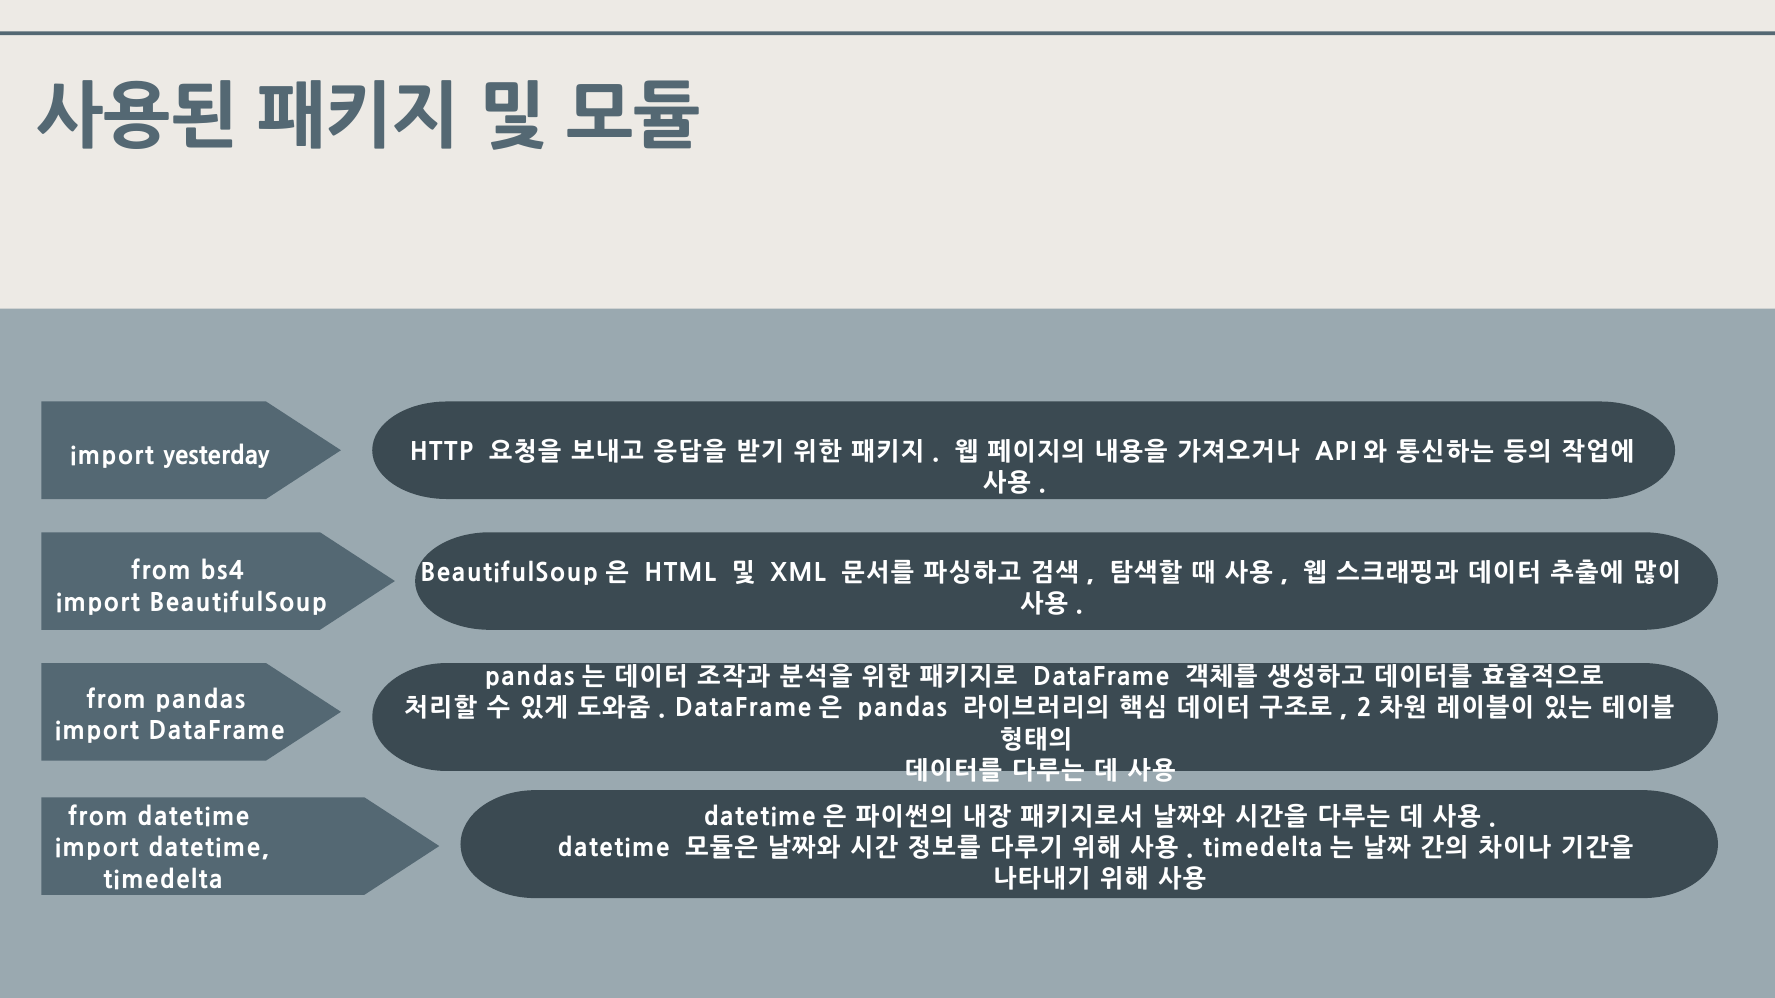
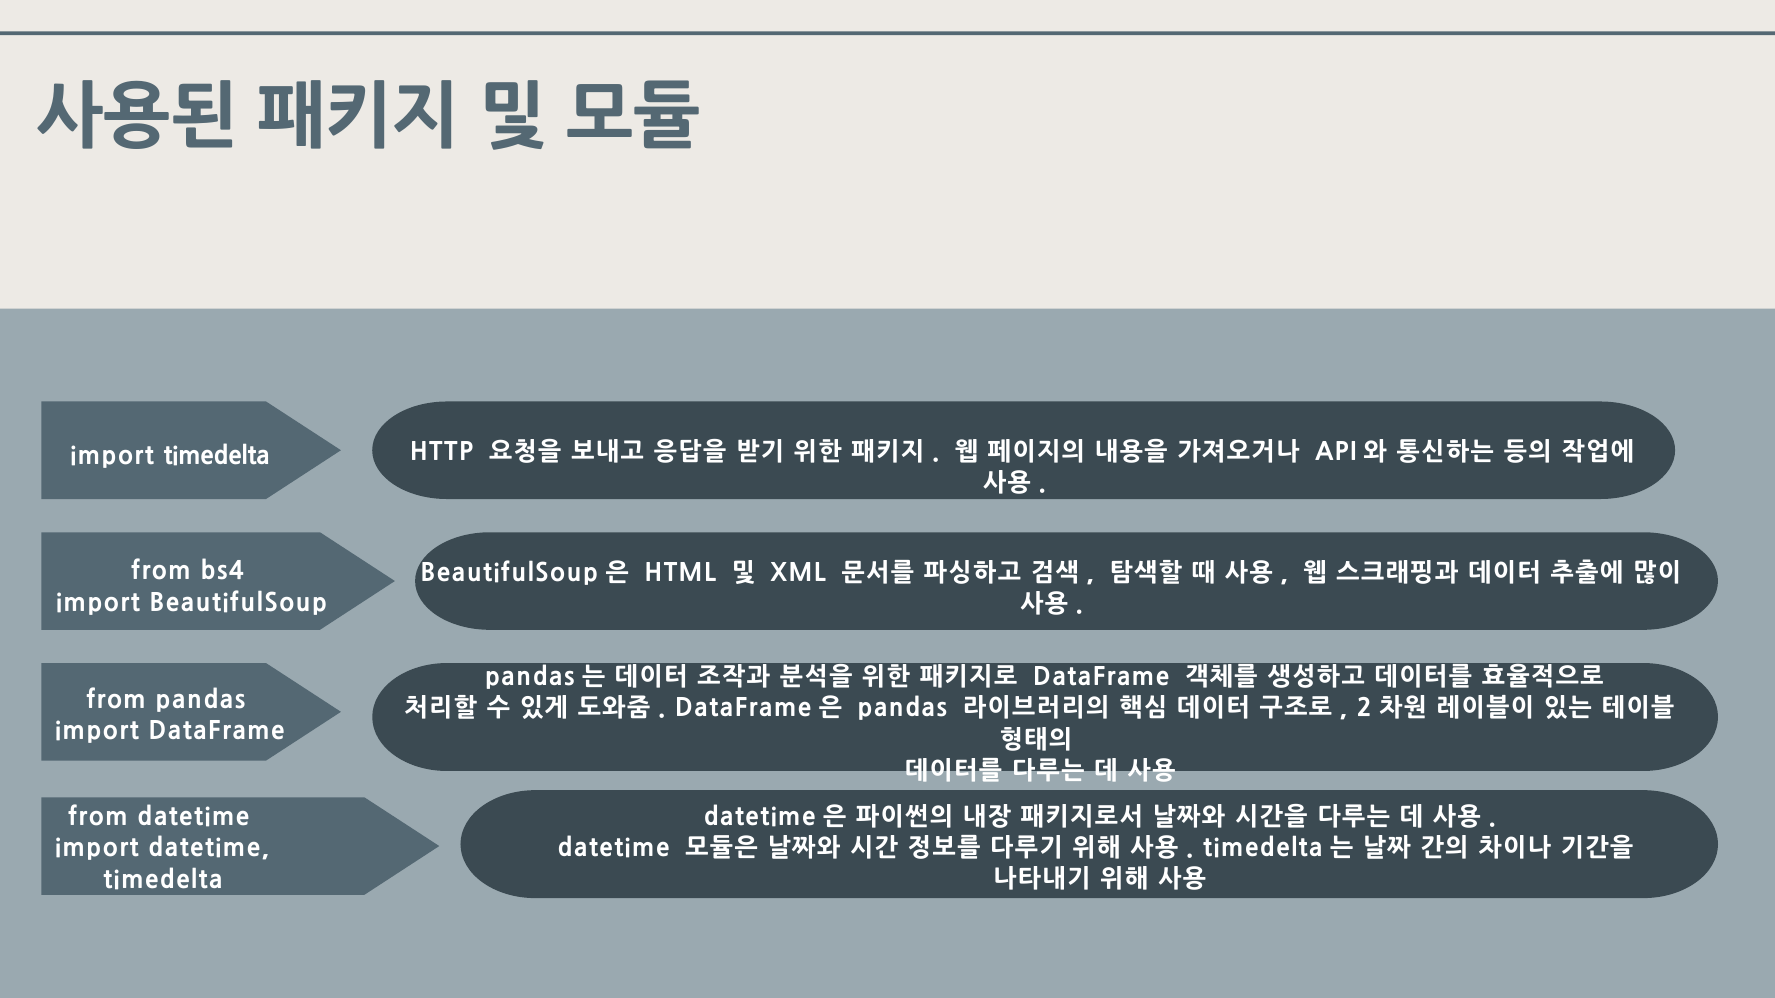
import yesterday: yesterday -> timedelta
